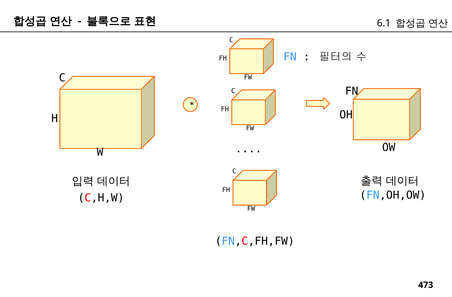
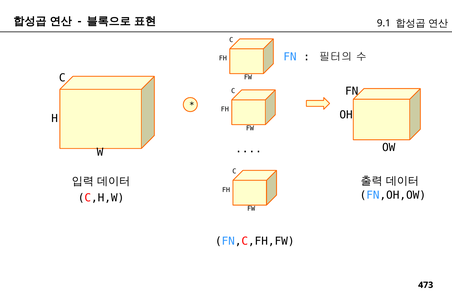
6.1: 6.1 -> 9.1
